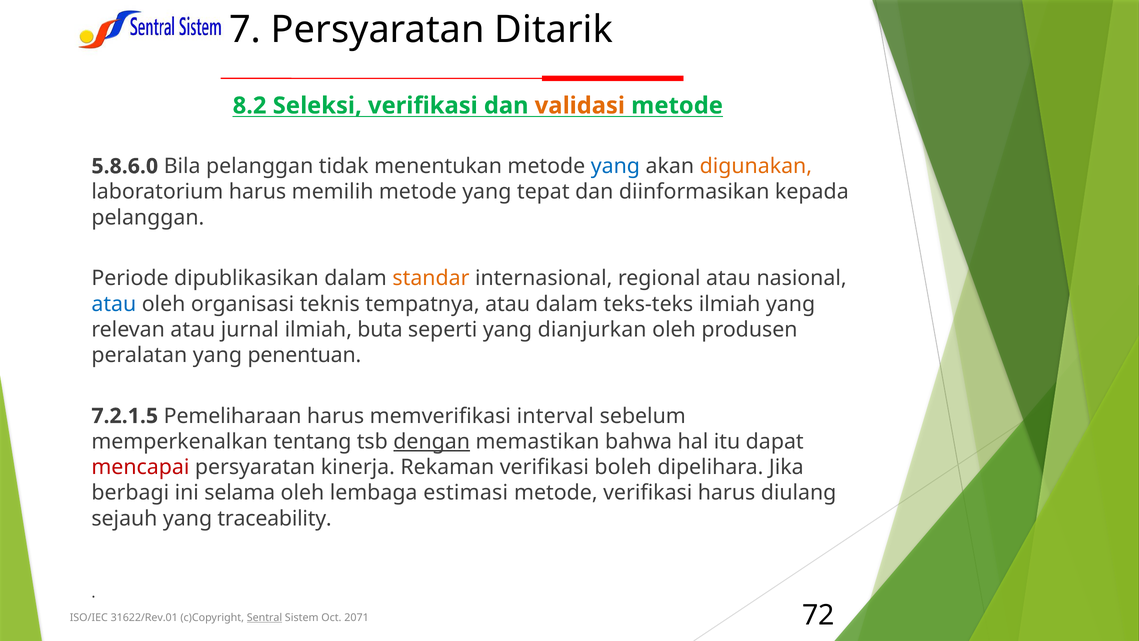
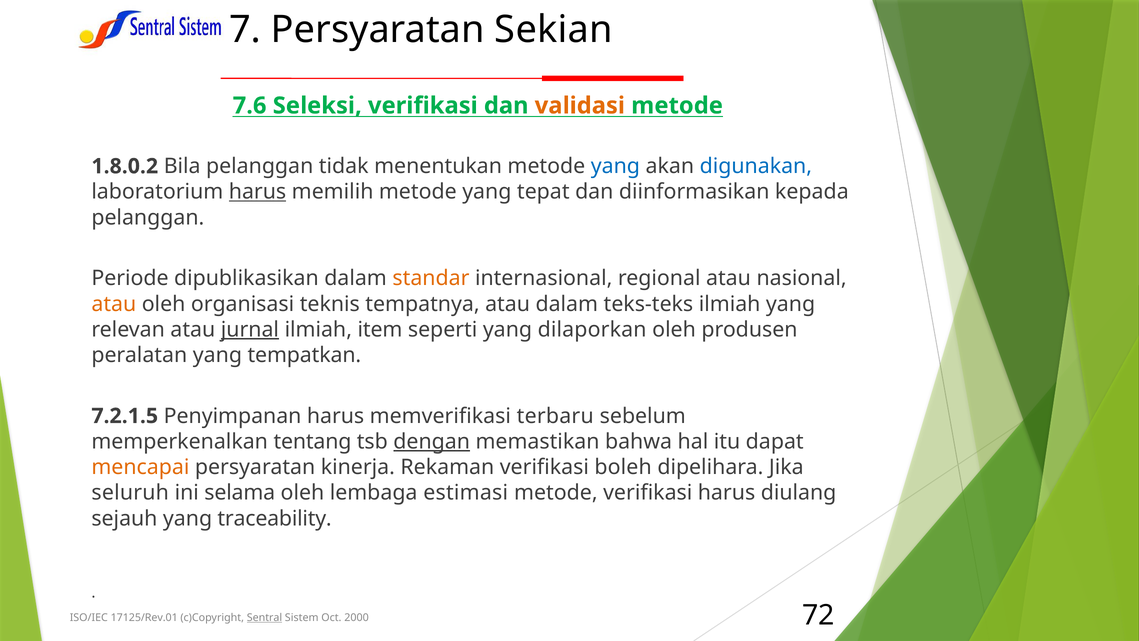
Ditarik: Ditarik -> Sekian
8.2: 8.2 -> 7.6
5.8.6.0: 5.8.6.0 -> 1.8.0.2
digunakan colour: orange -> blue
harus at (258, 192) underline: none -> present
atau at (114, 304) colour: blue -> orange
jurnal underline: none -> present
buta: buta -> item
dianjurkan: dianjurkan -> dilaporkan
penentuan: penentuan -> tempatkan
Pemeliharaan: Pemeliharaan -> Penyimpanan
interval: interval -> terbaru
mencapai colour: red -> orange
berbagi: berbagi -> seluruh
31622/Rev.01: 31622/Rev.01 -> 17125/Rev.01
2071: 2071 -> 2000
